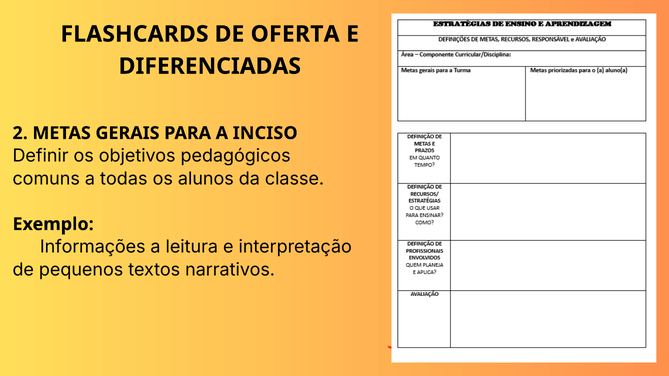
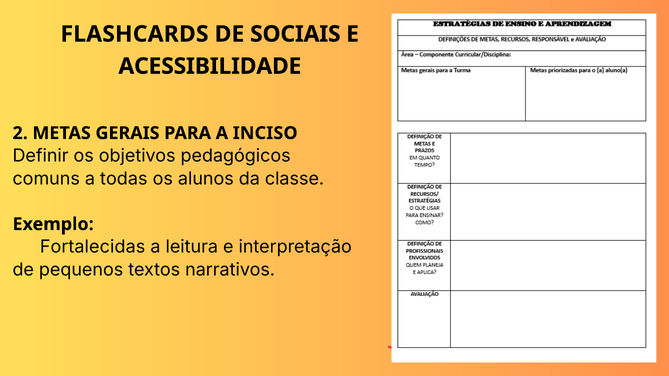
OFERTA: OFERTA -> SOCIAIS
DIFERENCIADAS: DIFERENCIADAS -> ACESSIBILIDADE
Informações: Informações -> Fortalecidas
